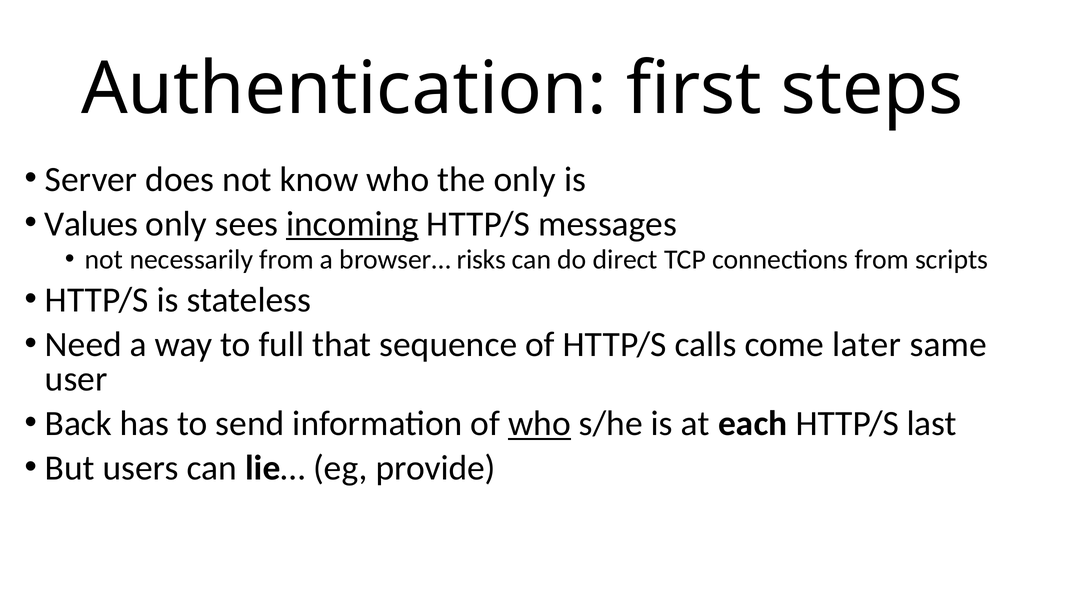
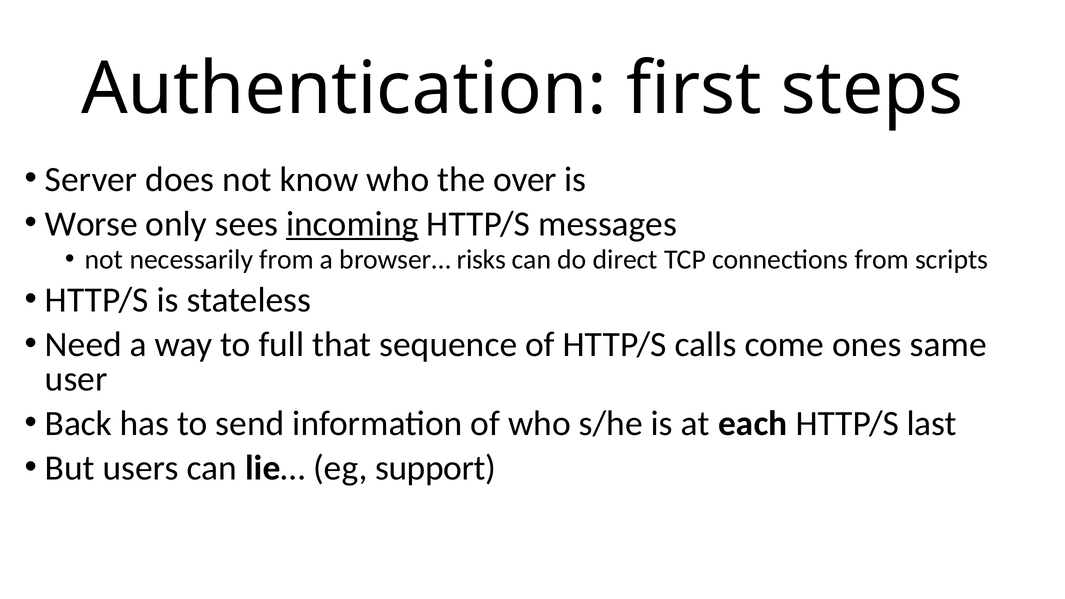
the only: only -> over
Values: Values -> Worse
later: later -> ones
who at (539, 424) underline: present -> none
provide: provide -> support
